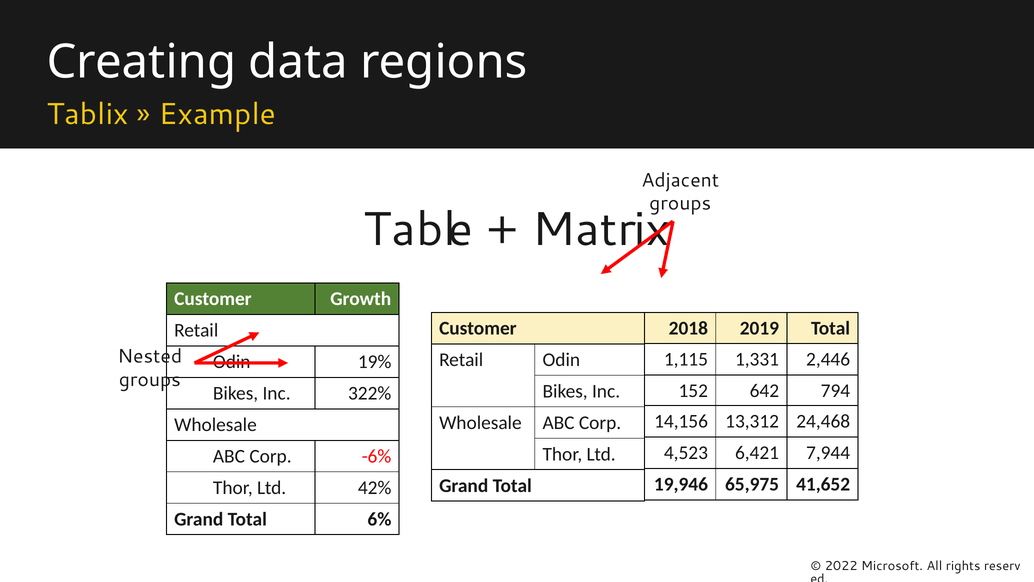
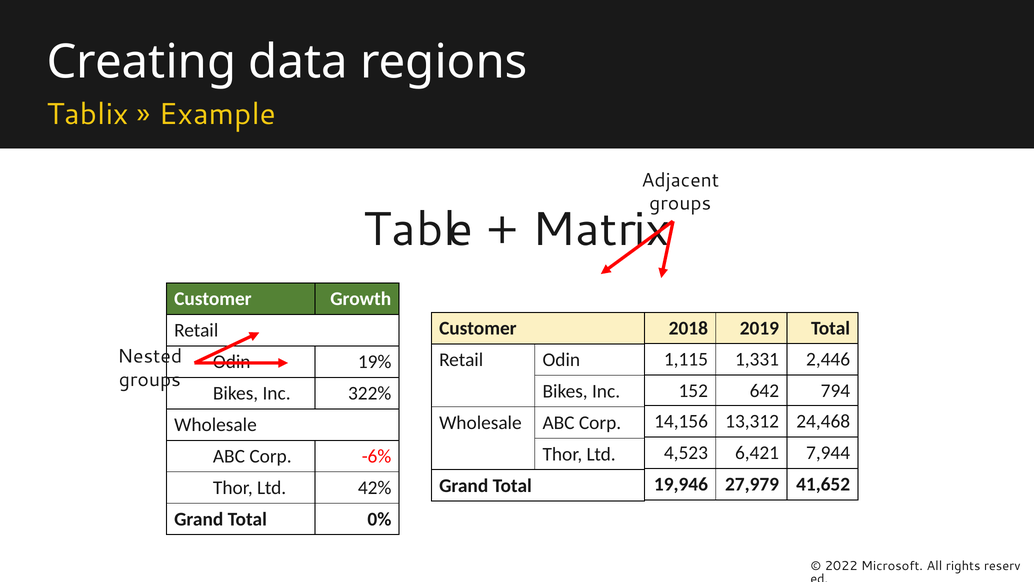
65,975: 65,975 -> 27,979
6%: 6% -> 0%
